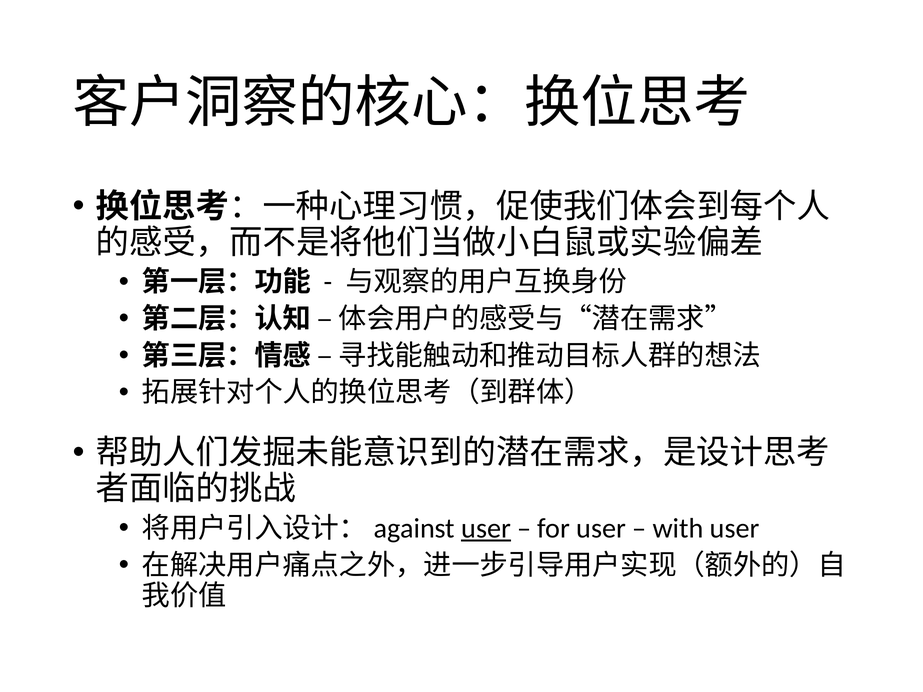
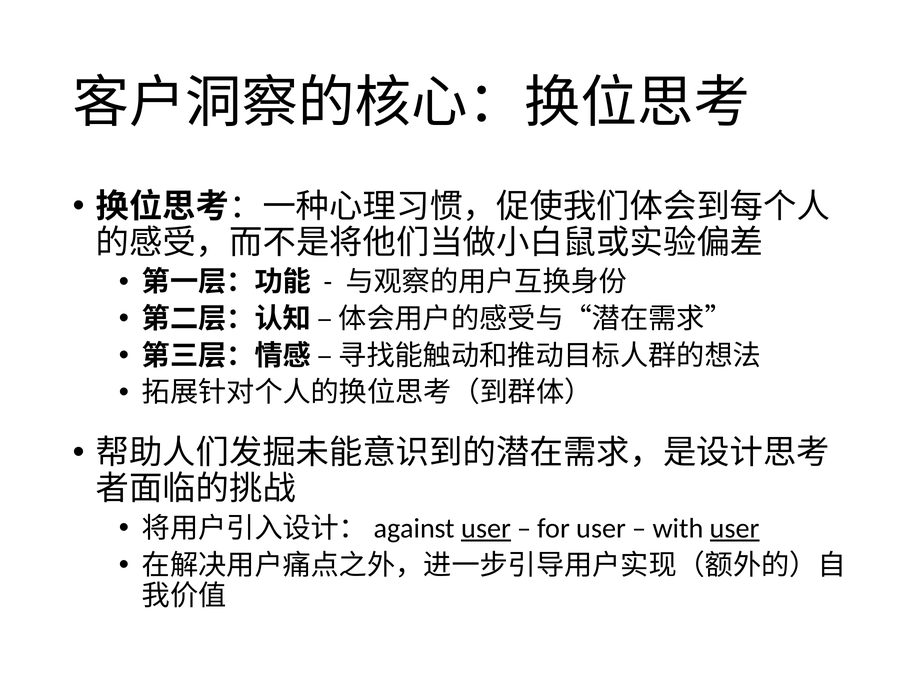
user at (735, 529) underline: none -> present
